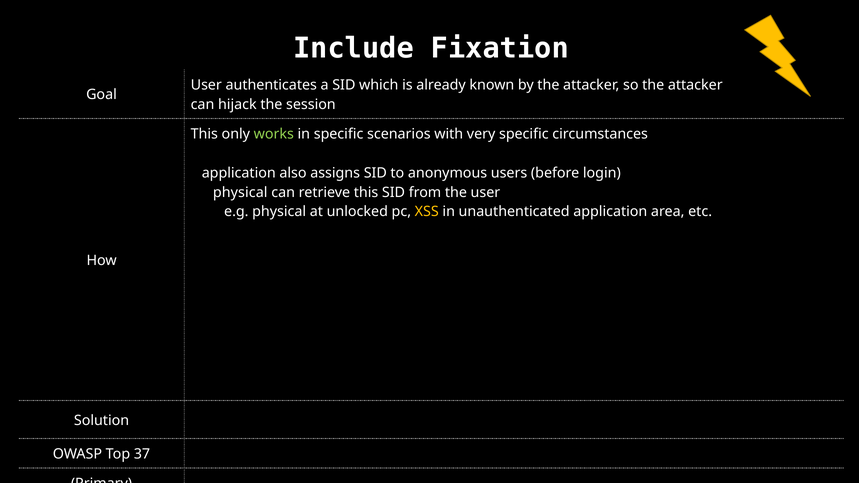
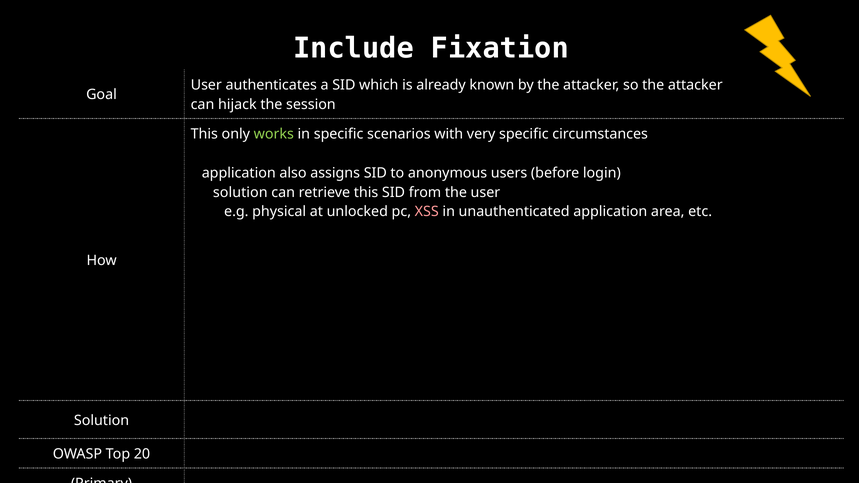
physical at (240, 192): physical -> solution
XSS colour: yellow -> pink
37: 37 -> 20
